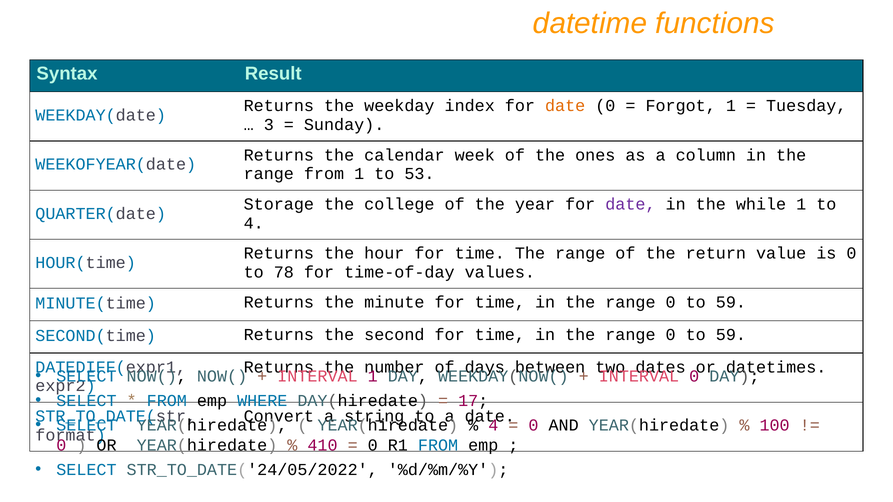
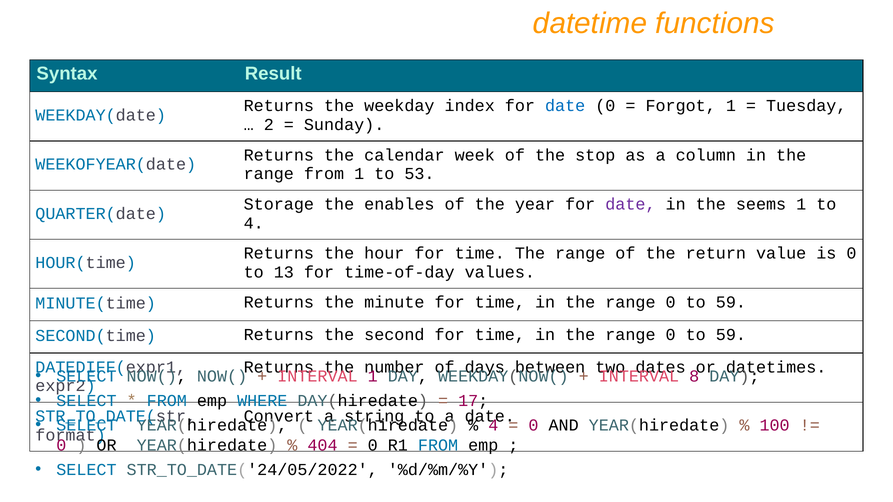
date at (565, 106) colour: orange -> blue
3: 3 -> 2
ones: ones -> stop
college: college -> enables
while: while -> seems
78: 78 -> 13
0 at (694, 376): 0 -> 8
410: 410 -> 404
